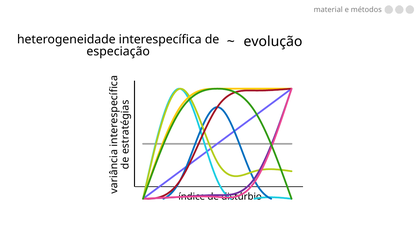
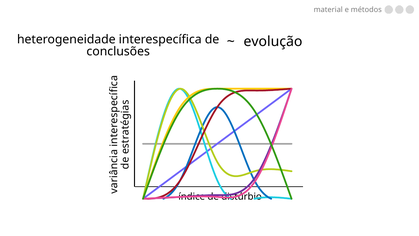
especiação: especiação -> conclusões
